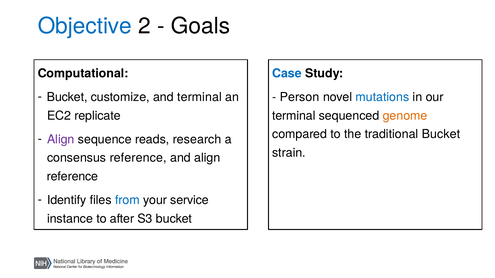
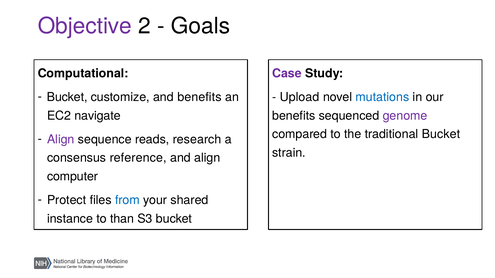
Objective colour: blue -> purple
Case colour: blue -> purple
and terminal: terminal -> benefits
Person: Person -> Upload
terminal at (294, 116): terminal -> benefits
genome colour: orange -> purple
replicate: replicate -> navigate
reference at (73, 177): reference -> computer
Identify: Identify -> Protect
service: service -> shared
after: after -> than
